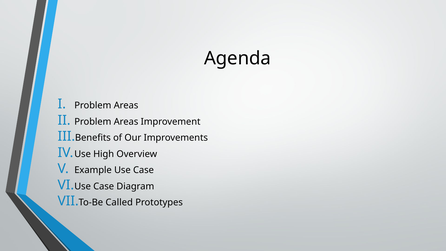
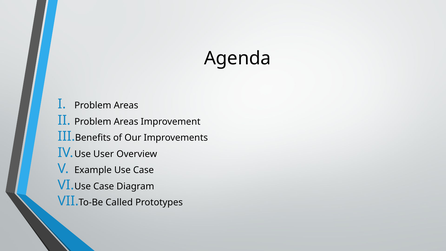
High: High -> User
